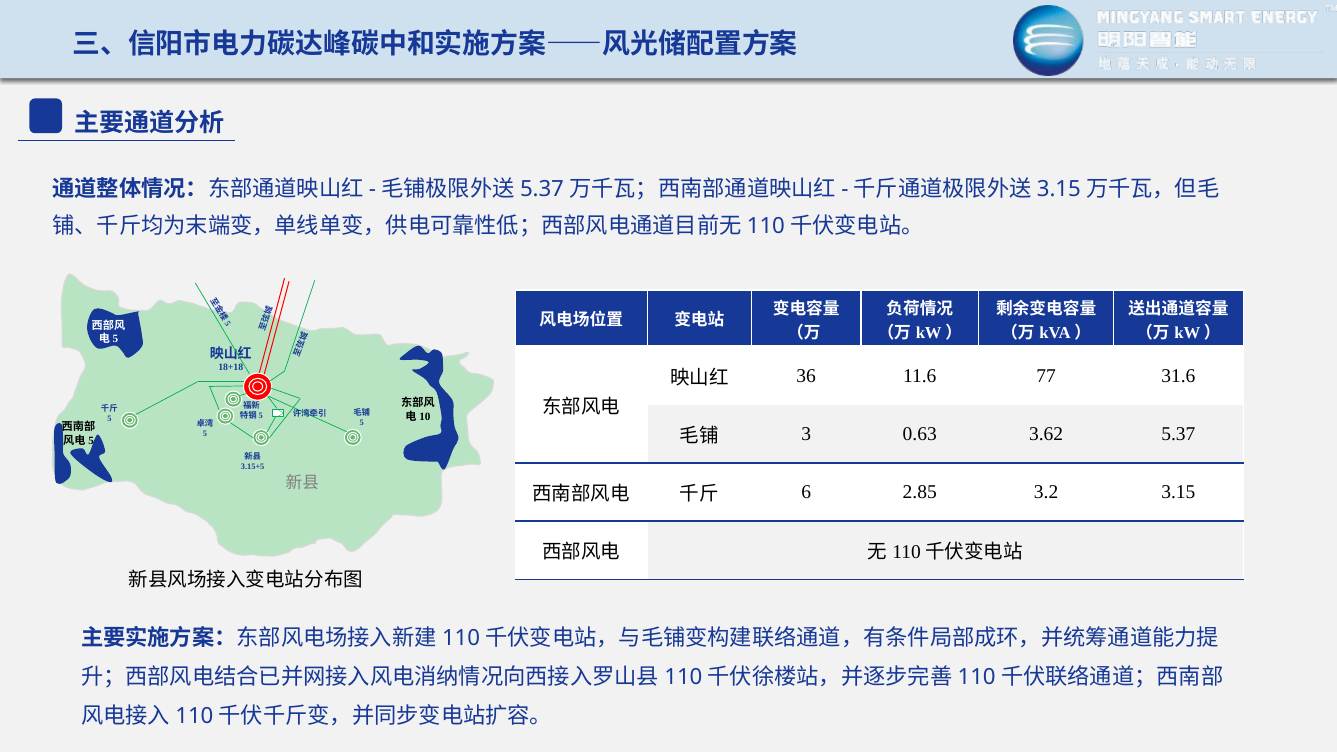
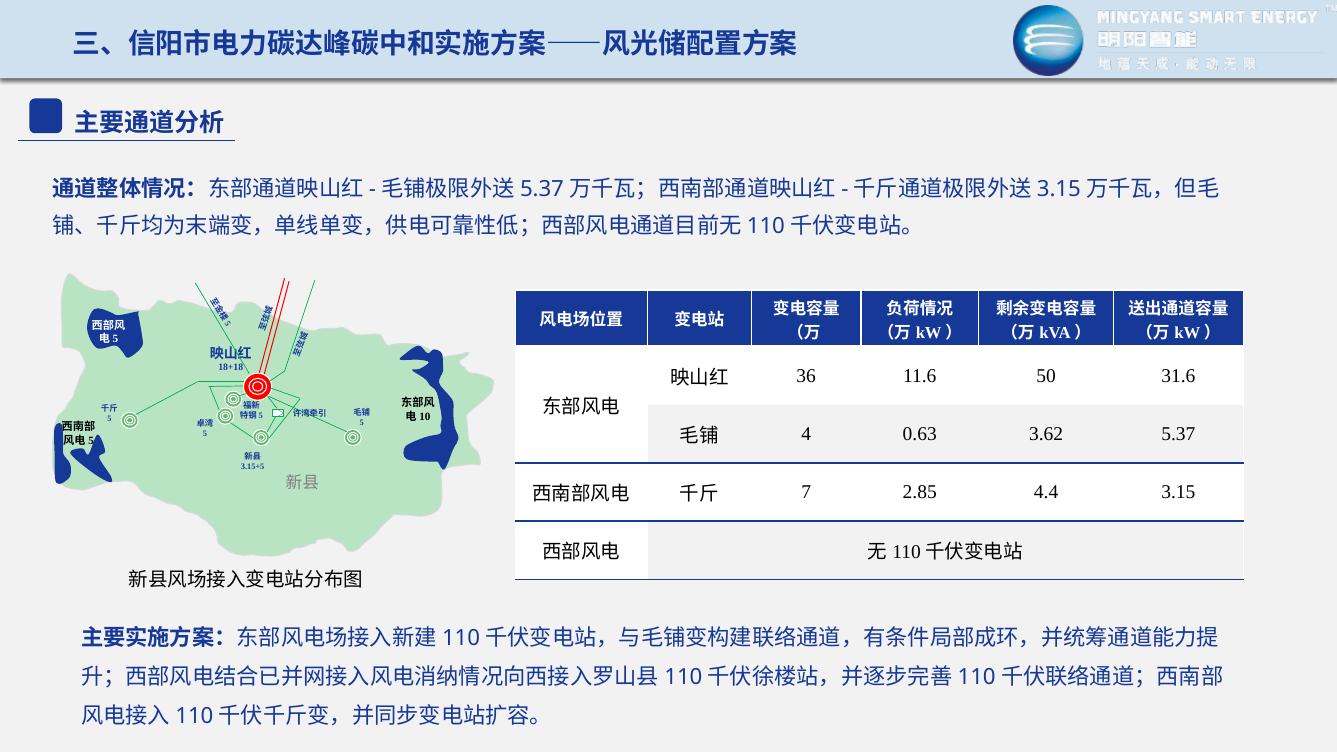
77: 77 -> 50
3: 3 -> 4
6: 6 -> 7
3.2: 3.2 -> 4.4
